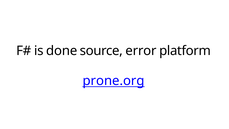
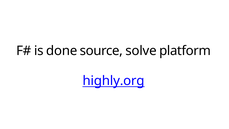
error: error -> solve
prone.org: prone.org -> highly.org
